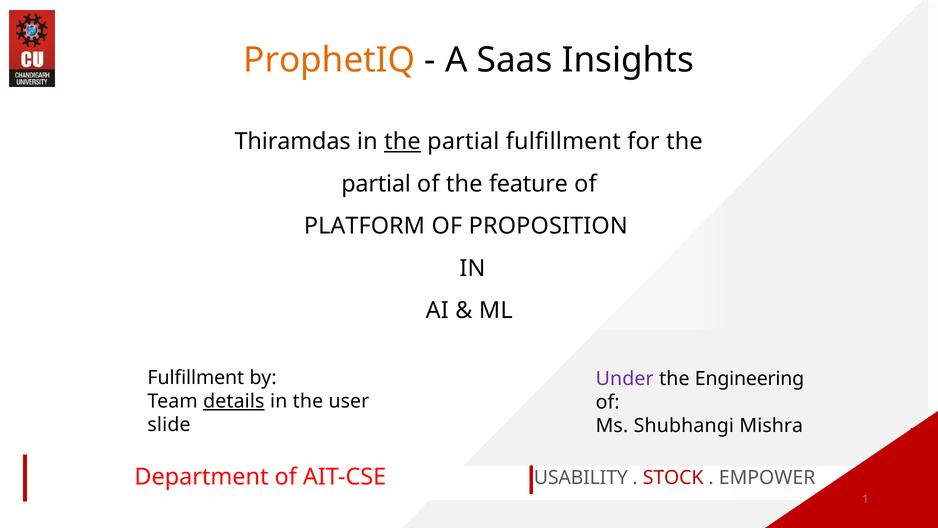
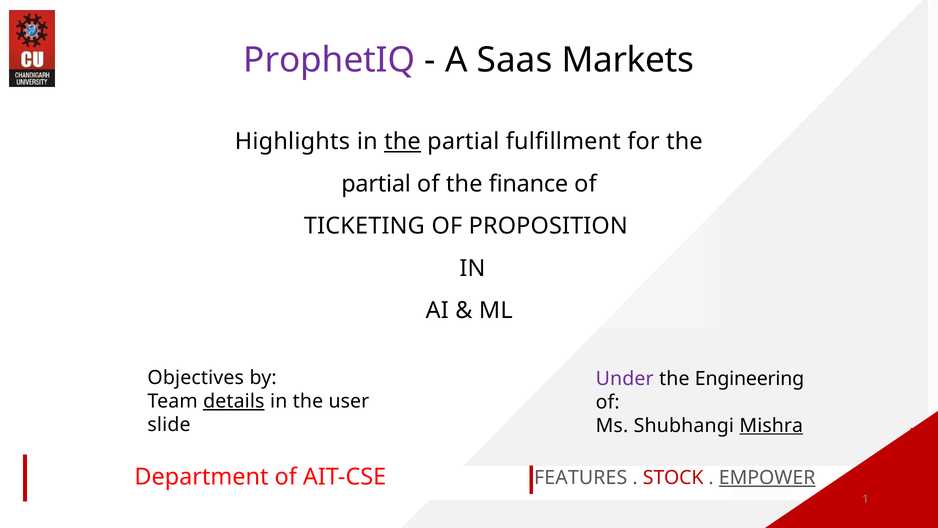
ProphetIQ colour: orange -> purple
Insights: Insights -> Markets
Thiramdas: Thiramdas -> Highlights
feature: feature -> finance
PLATFORM: PLATFORM -> TICKETING
Fulfillment at (196, 378): Fulfillment -> Objectives
Mishra underline: none -> present
USABILITY: USABILITY -> FEATURES
EMPOWER underline: none -> present
